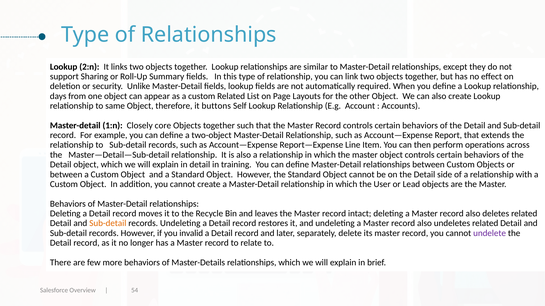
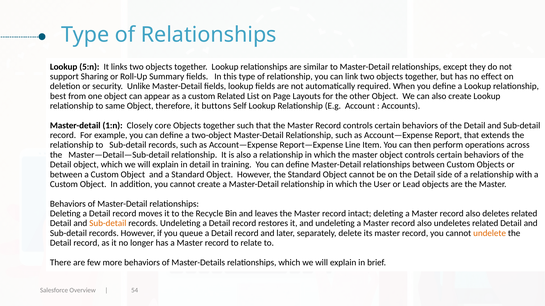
2:n: 2:n -> 5:n
days: days -> best
invalid: invalid -> queue
undelete colour: purple -> orange
